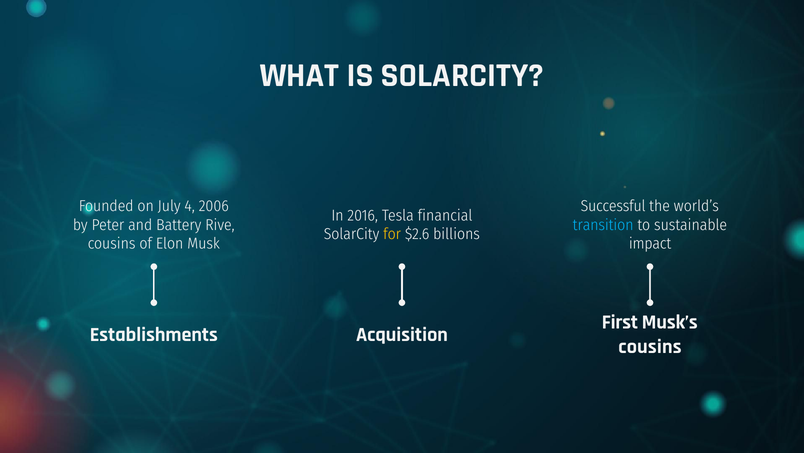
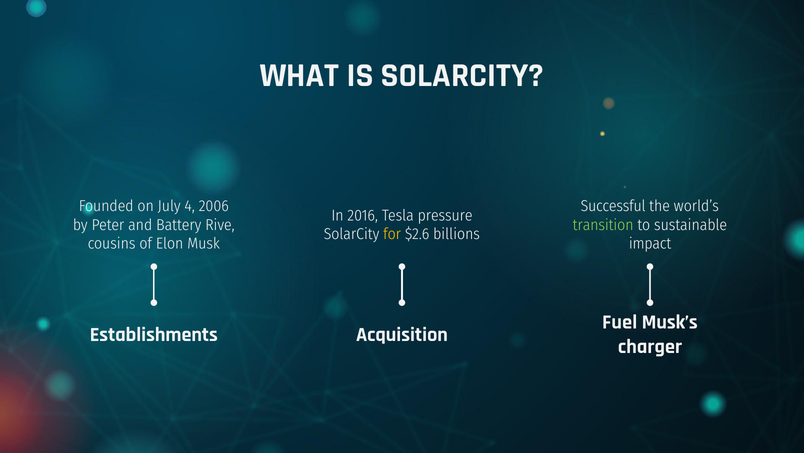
financial: financial -> pressure
transition colour: light blue -> light green
First: First -> Fuel
cousins at (650, 346): cousins -> charger
